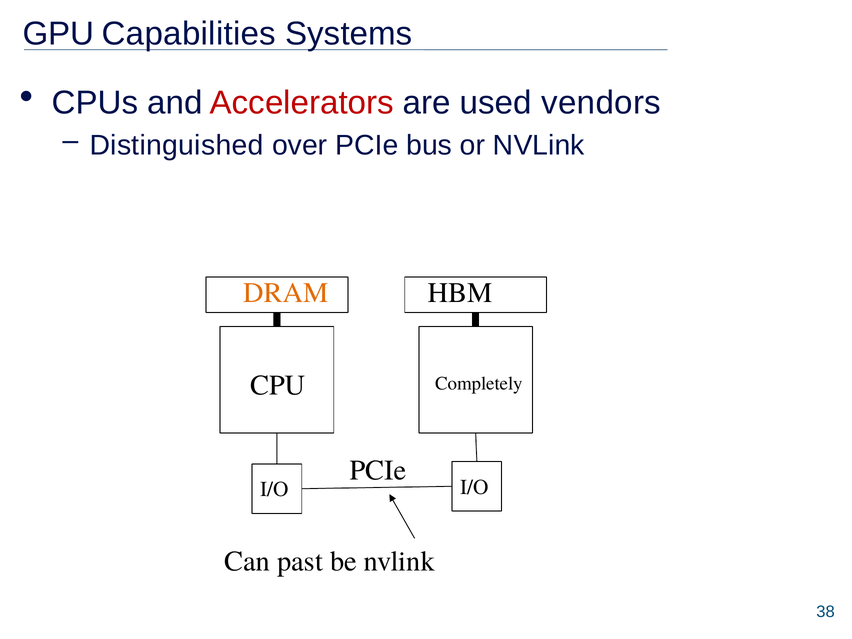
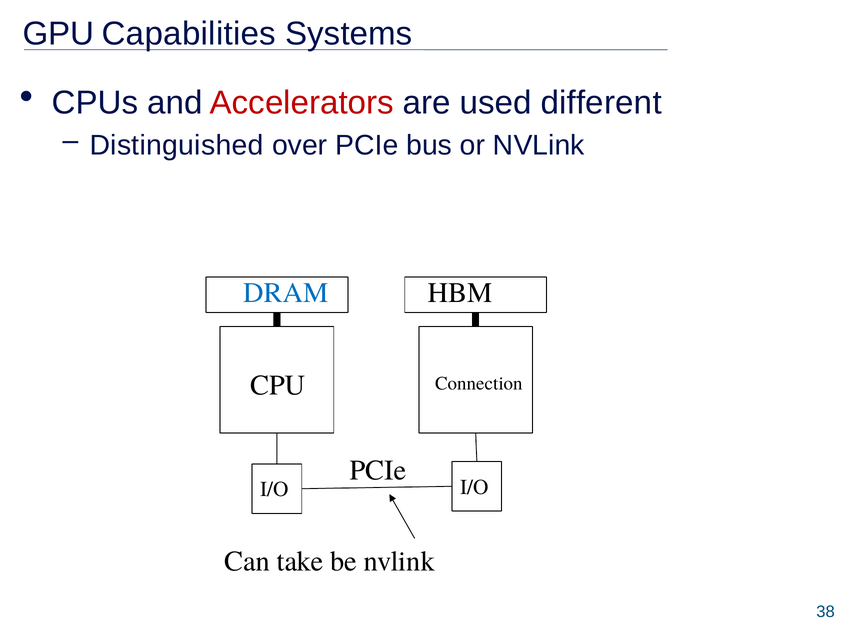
vendors: vendors -> different
DRAM colour: orange -> blue
Completely: Completely -> Connection
past: past -> take
